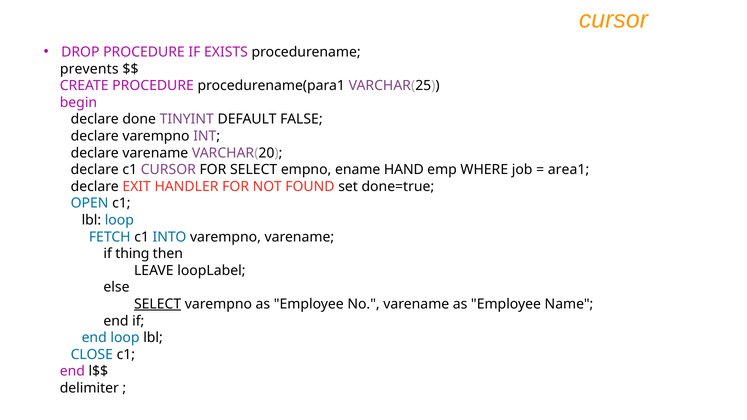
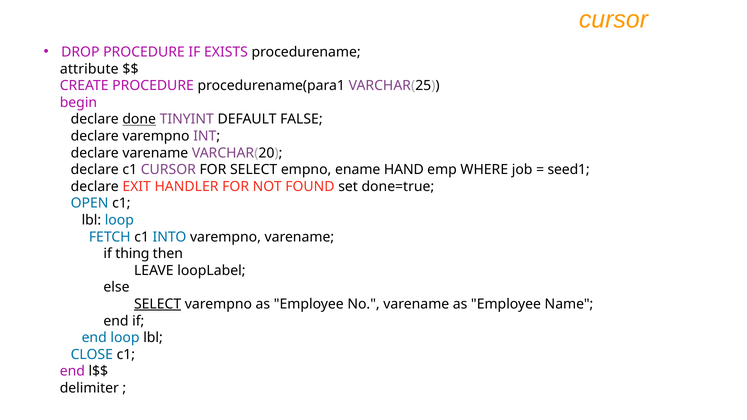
prevents: prevents -> attribute
done underline: none -> present
area1: area1 -> seed1
